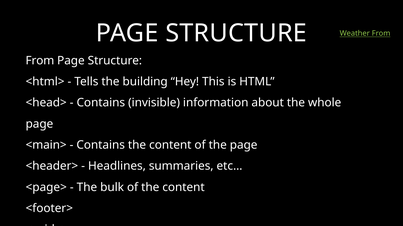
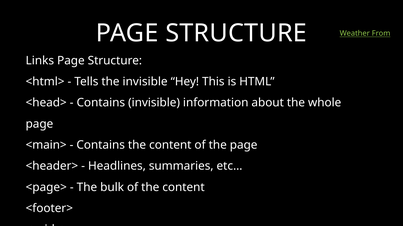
From at (40, 61): From -> Links
the building: building -> invisible
